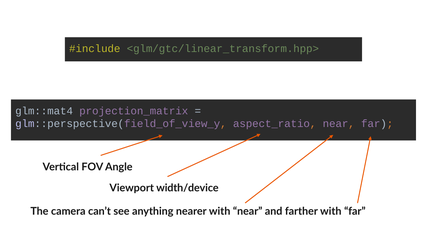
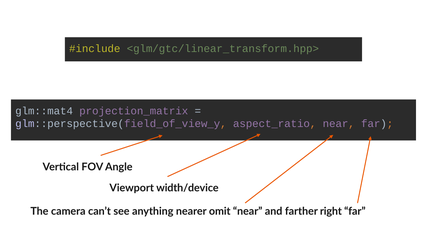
nearer with: with -> omit
farther with: with -> right
